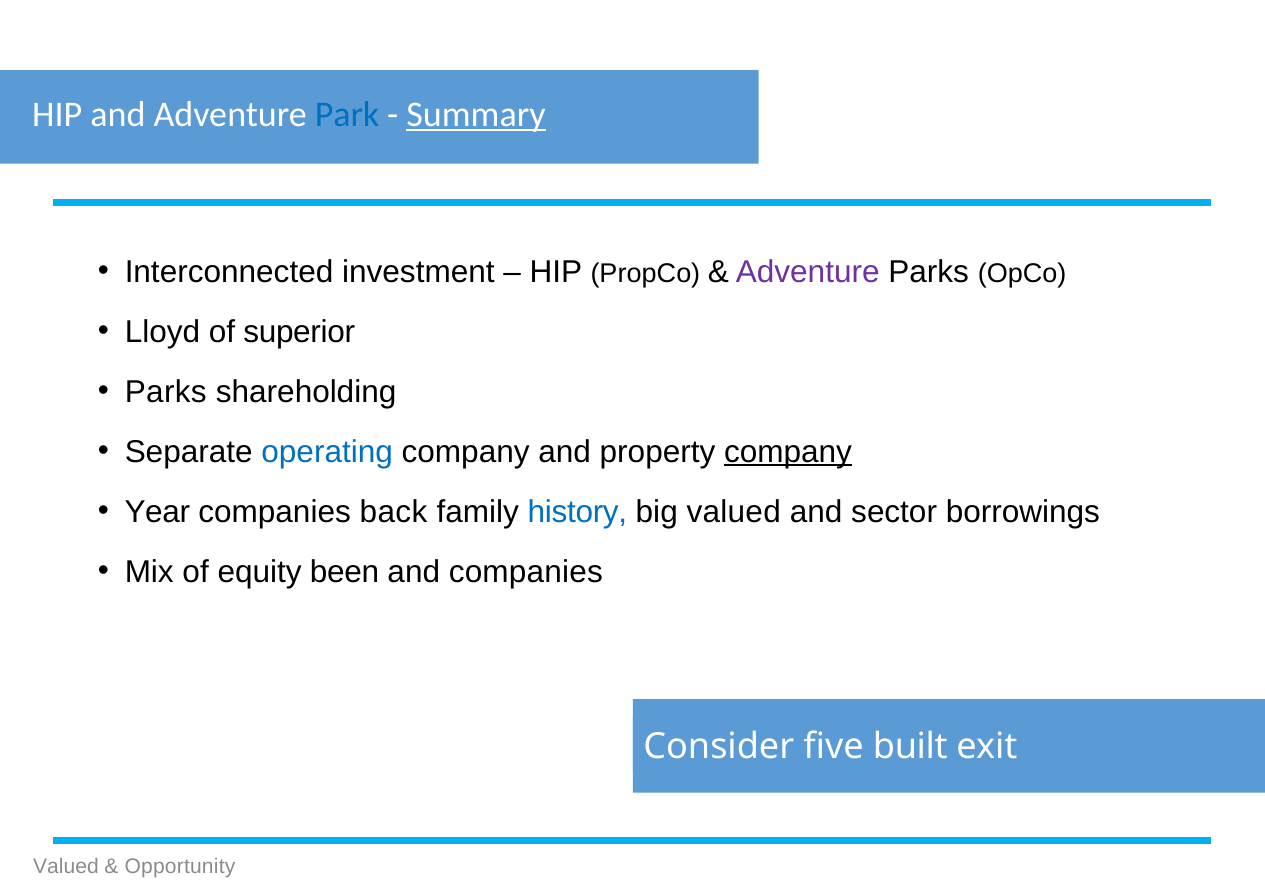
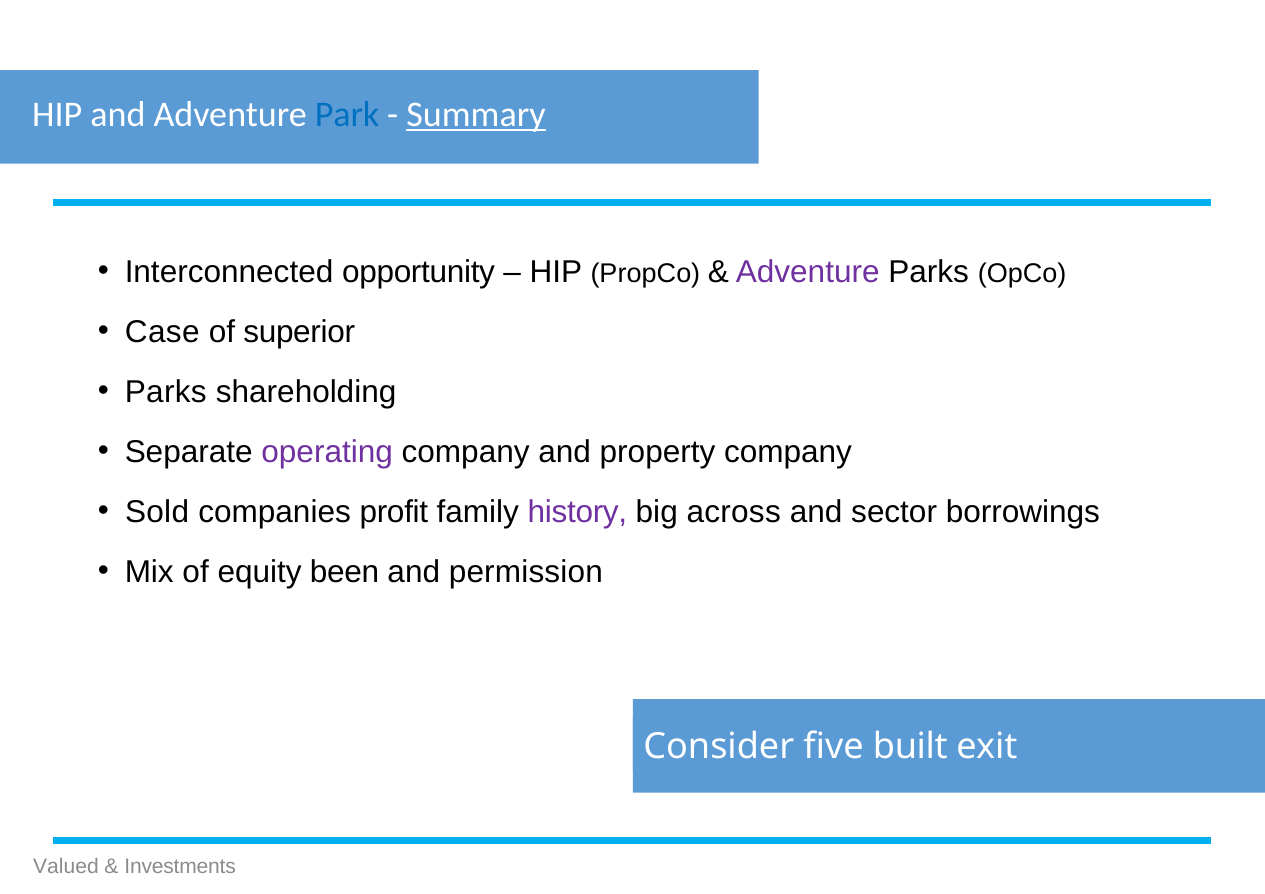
investment: investment -> opportunity
Lloyd at (162, 332): Lloyd -> Case
operating colour: blue -> purple
company at (788, 452) underline: present -> none
Year: Year -> Sold
back: back -> profit
history colour: blue -> purple
big valued: valued -> across
and companies: companies -> permission
Opportunity: Opportunity -> Investments
